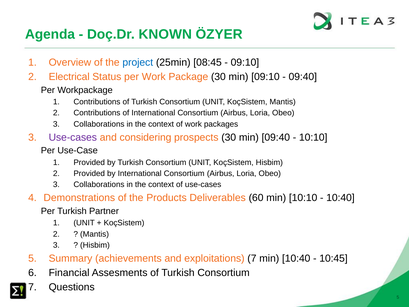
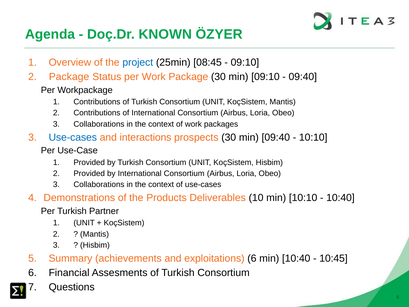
Electrical at (69, 77): Electrical -> Package
Use-cases at (73, 137) colour: purple -> blue
considering: considering -> interactions
60: 60 -> 10
exploitations 7: 7 -> 6
